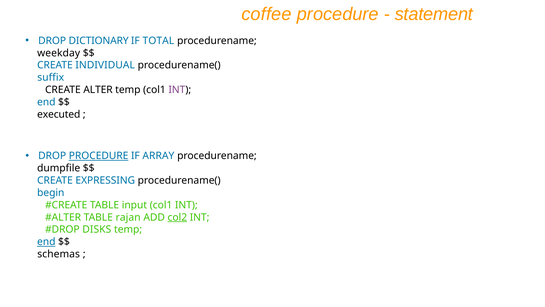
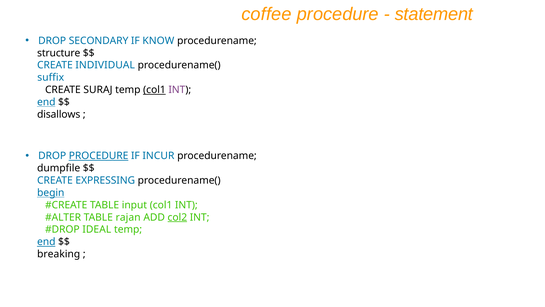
DICTIONARY: DICTIONARY -> SECONDARY
TOTAL: TOTAL -> KNOW
weekday: weekday -> structure
ALTER: ALTER -> SURAJ
col1 at (154, 90) underline: none -> present
end at (46, 102) underline: none -> present
executed: executed -> disallows
ARRAY: ARRAY -> INCUR
begin underline: none -> present
DISKS: DISKS -> IDEAL
schemas: schemas -> breaking
